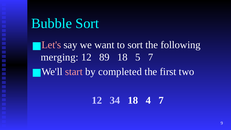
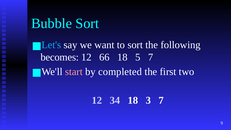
Let's colour: pink -> light blue
merging: merging -> becomes
89: 89 -> 66
4: 4 -> 3
